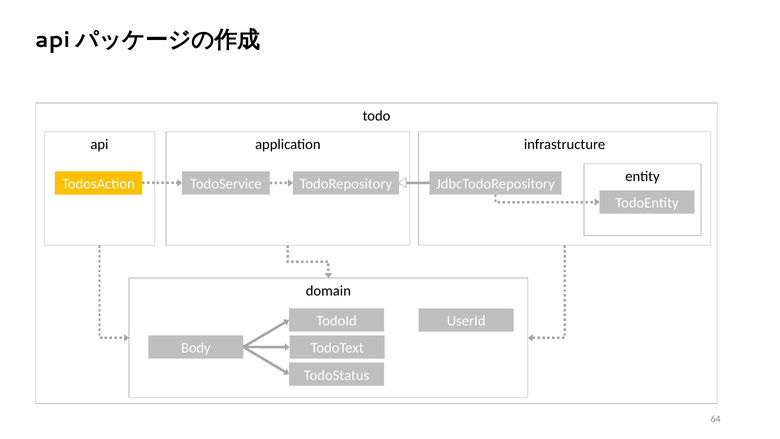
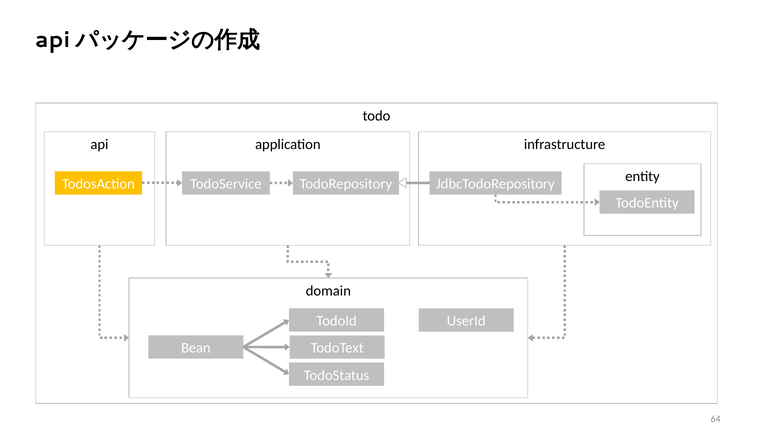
Body: Body -> Bean
